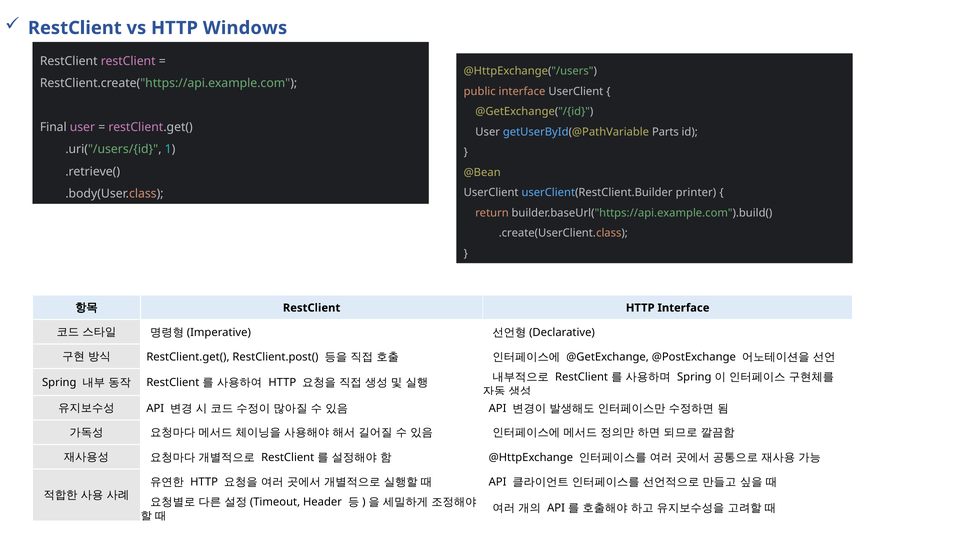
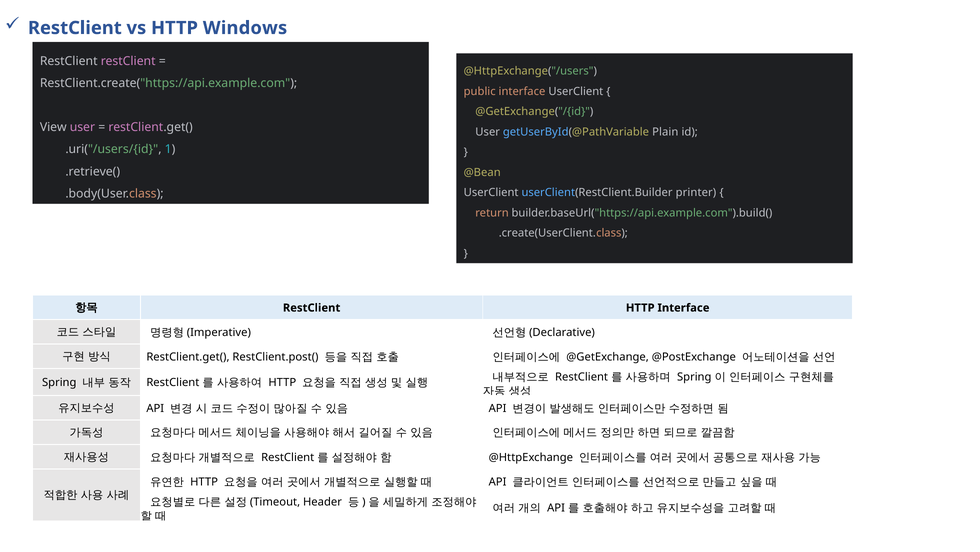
Final: Final -> View
Parts: Parts -> Plain
